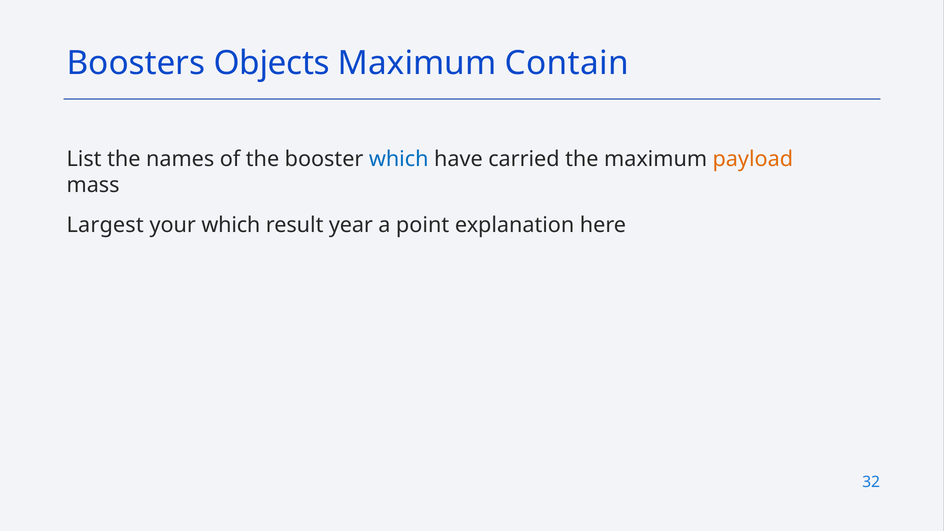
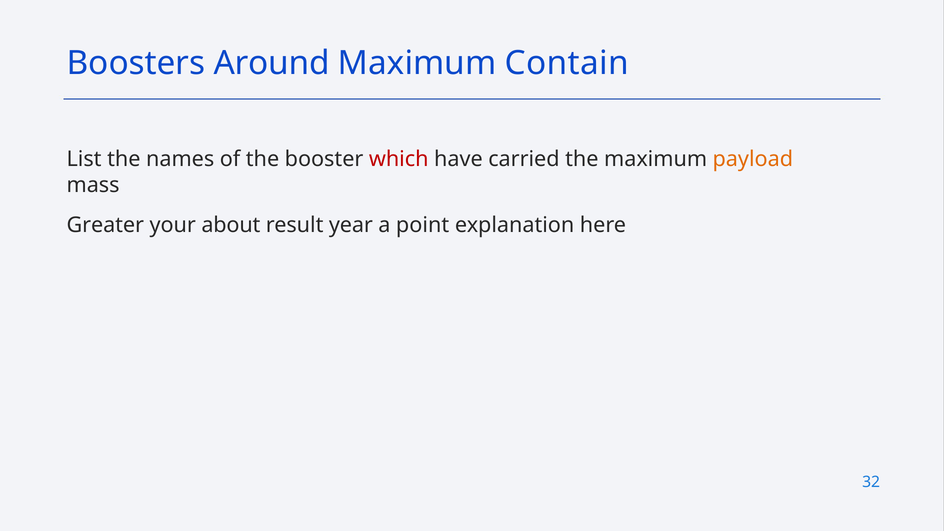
Objects: Objects -> Around
which at (399, 159) colour: blue -> red
Largest: Largest -> Greater
your which: which -> about
